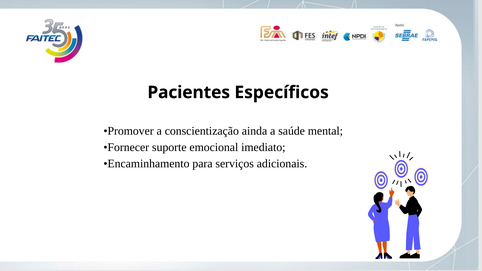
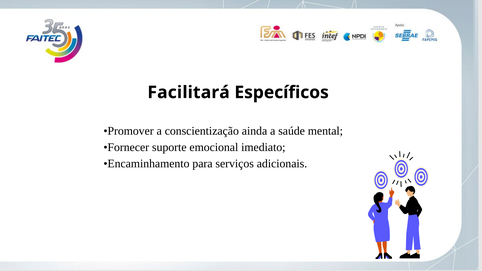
Pacientes: Pacientes -> Facilitará
